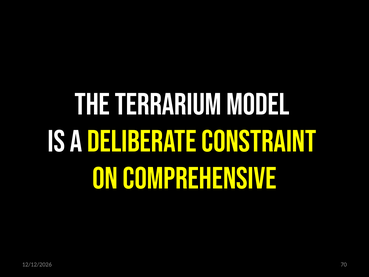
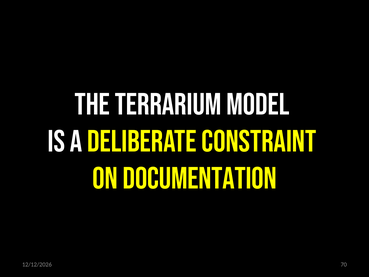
COMPREHENSIVE: COMPREHENSIVE -> DOCUMENTATION
